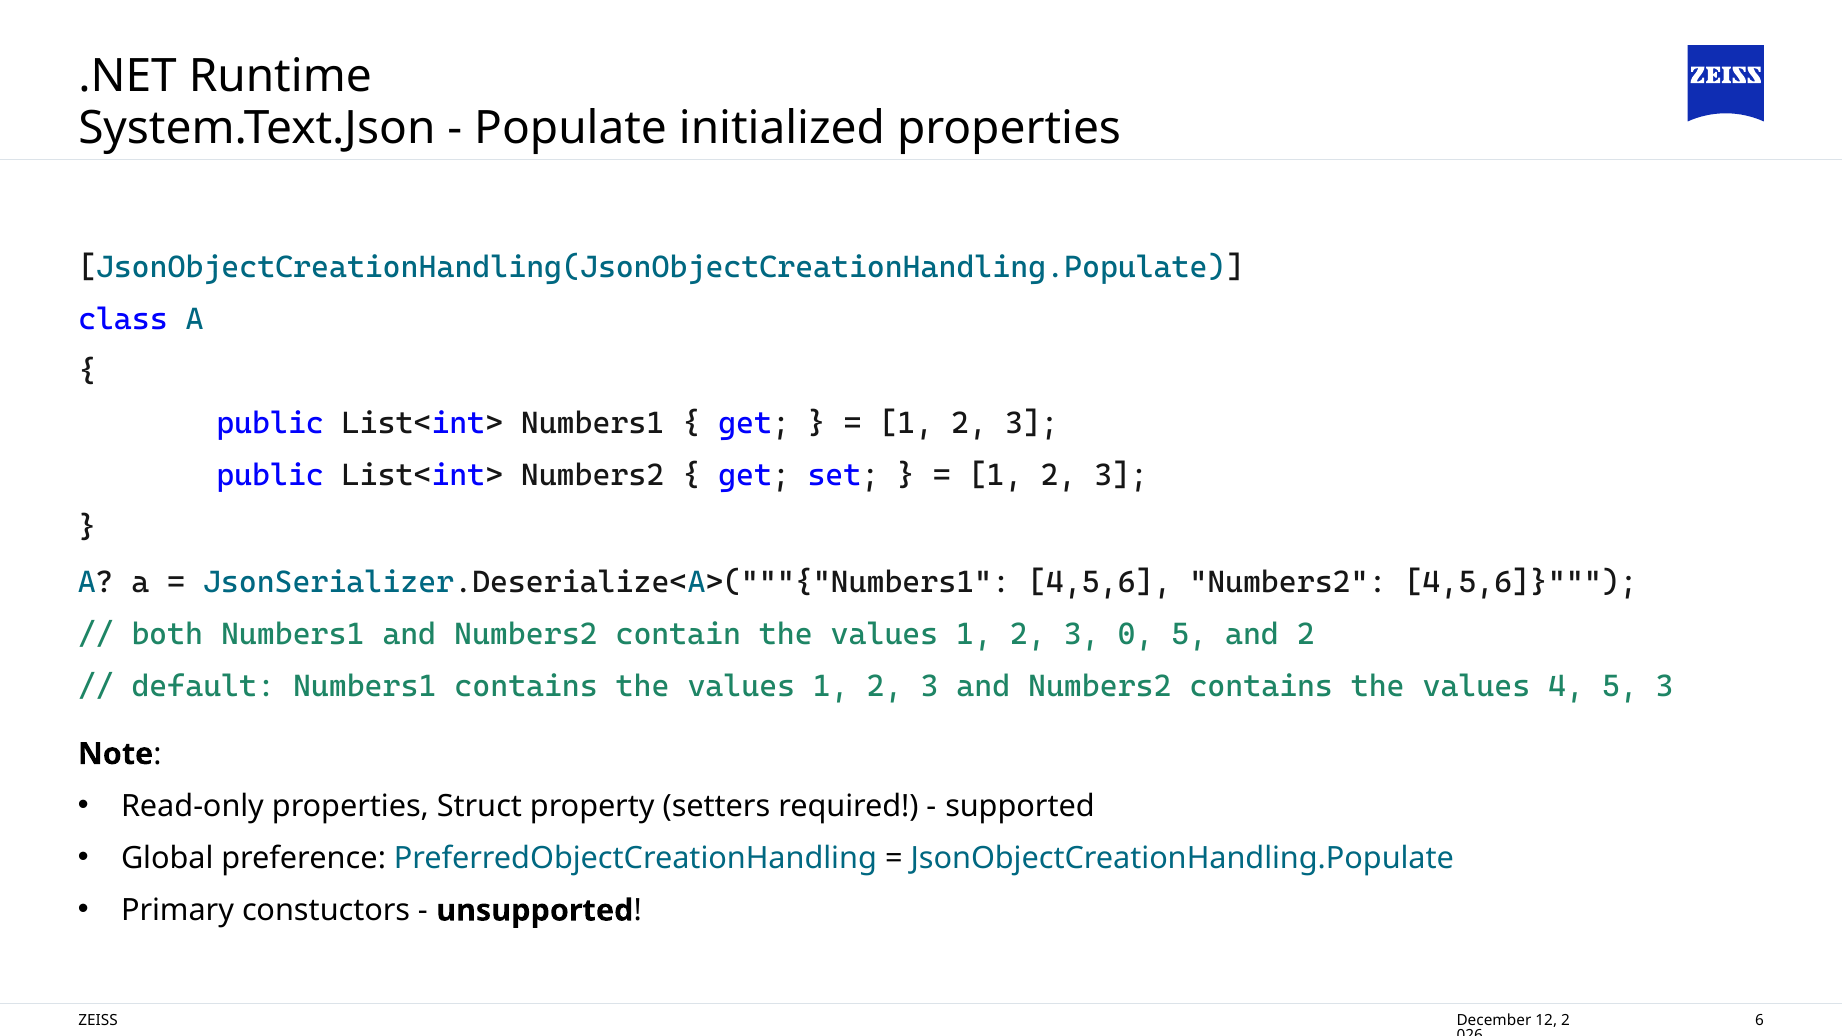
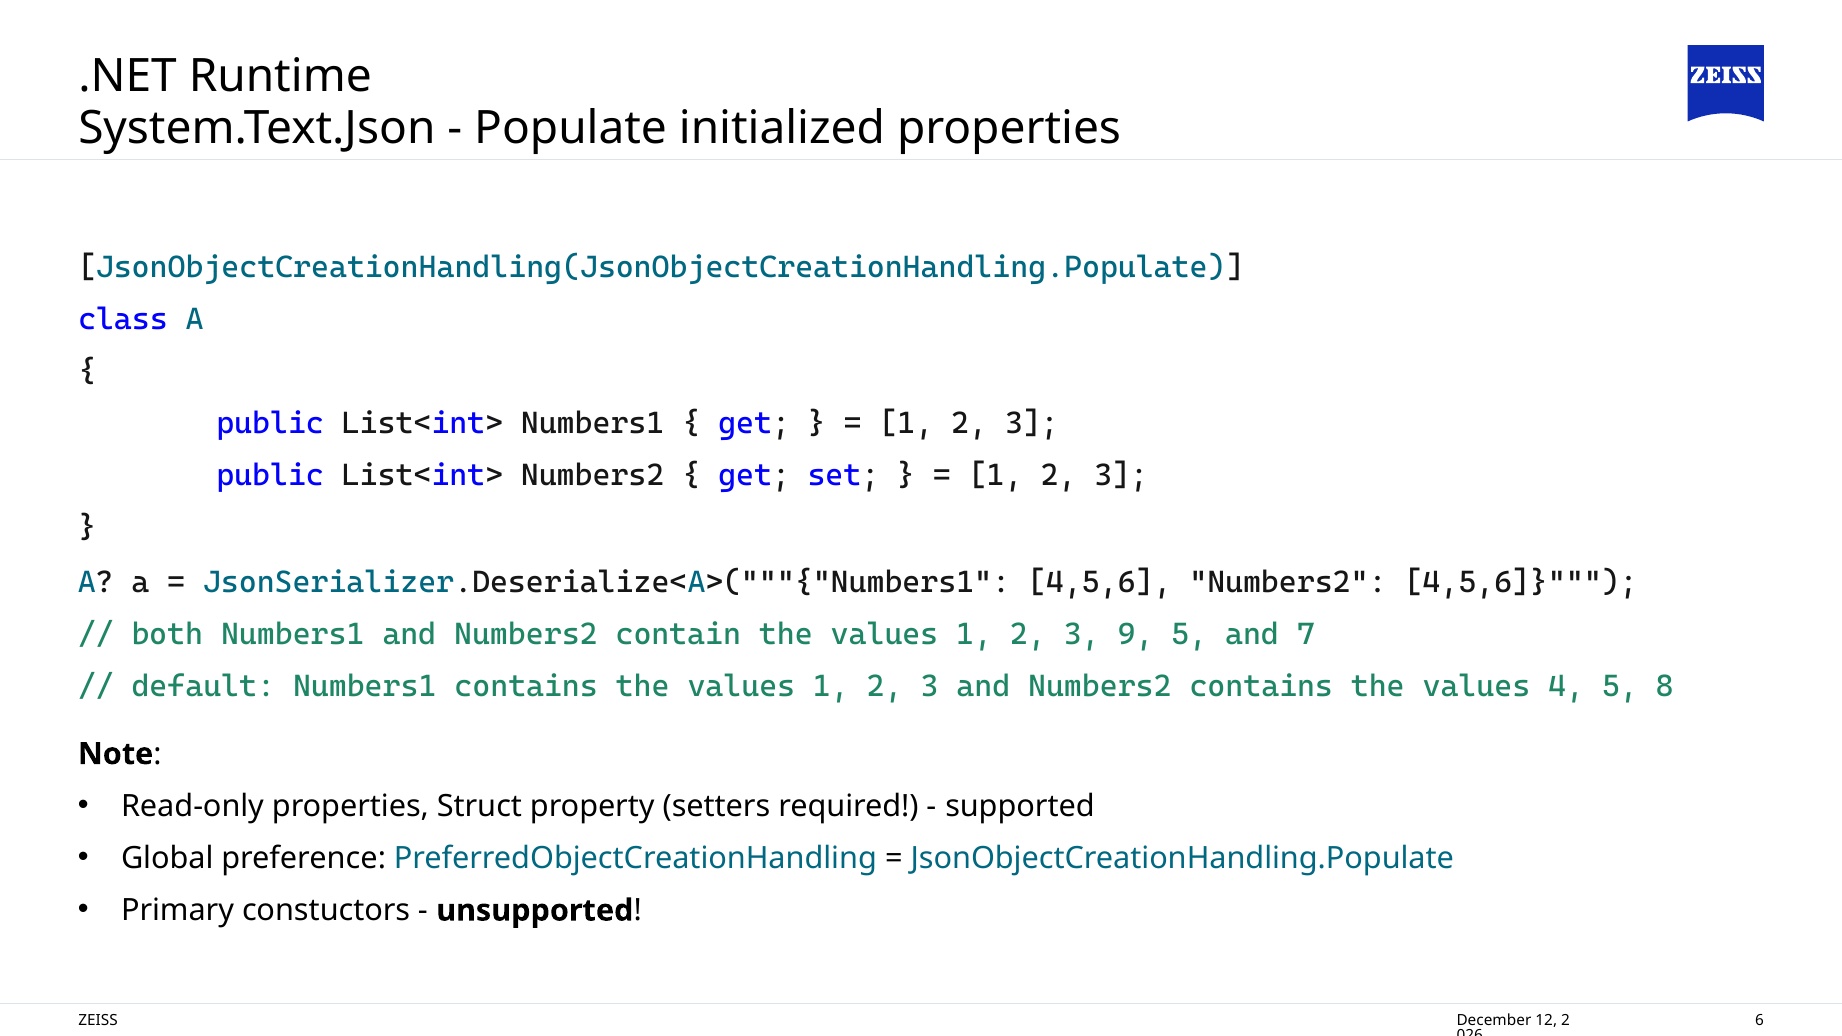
0: 0 -> 9
and 2: 2 -> 7
5 3: 3 -> 8
